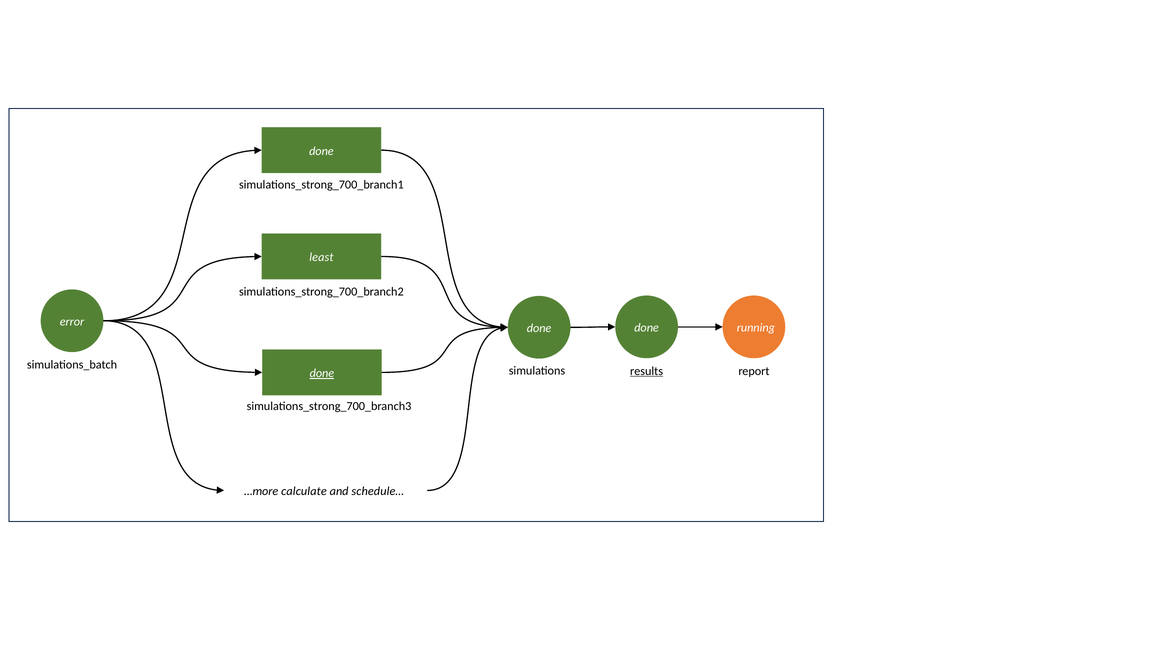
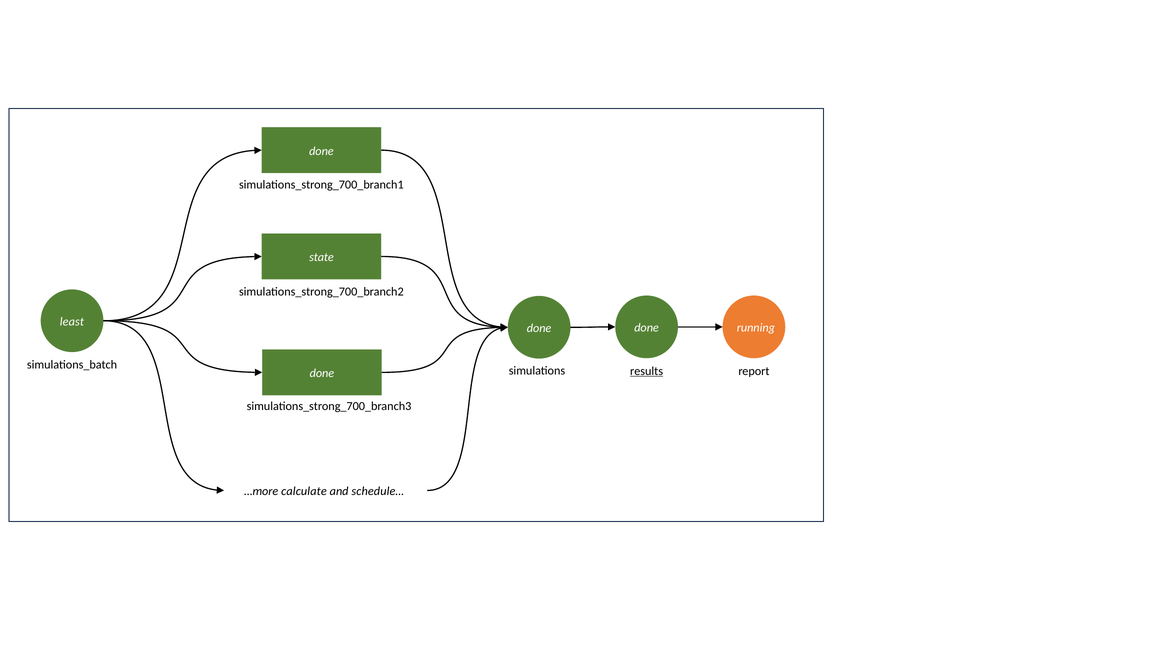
least: least -> state
error: error -> least
done at (322, 373) underline: present -> none
